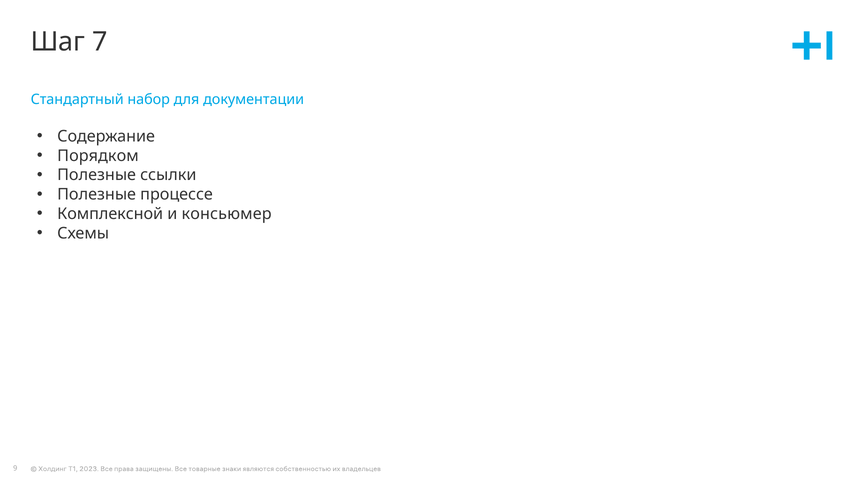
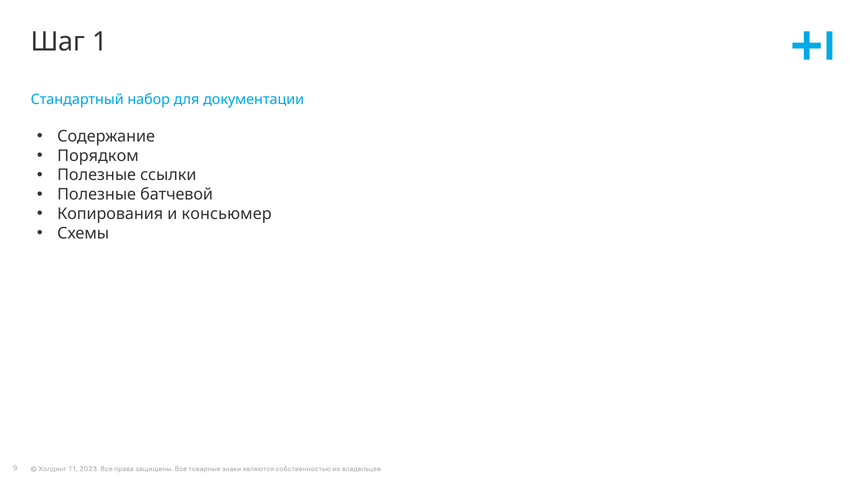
7: 7 -> 1
процессе: процессе -> батчевой
Комплексной: Комплексной -> Копирования
